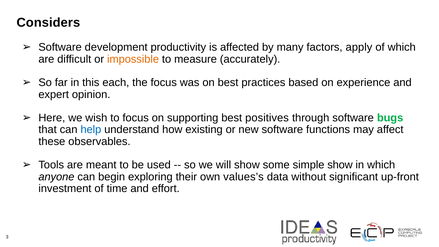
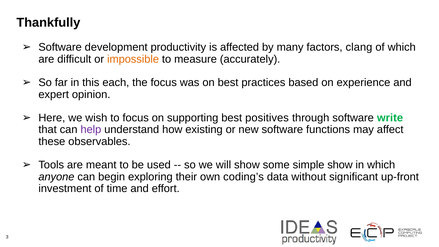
Considers: Considers -> Thankfully
apply: apply -> clang
bugs: bugs -> write
help colour: blue -> purple
values’s: values’s -> coding’s
